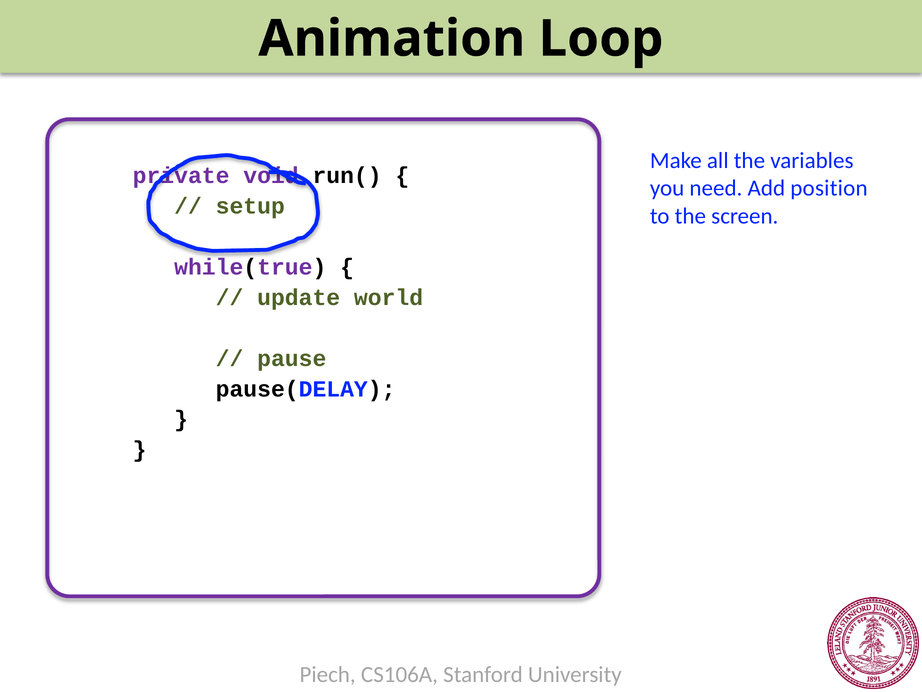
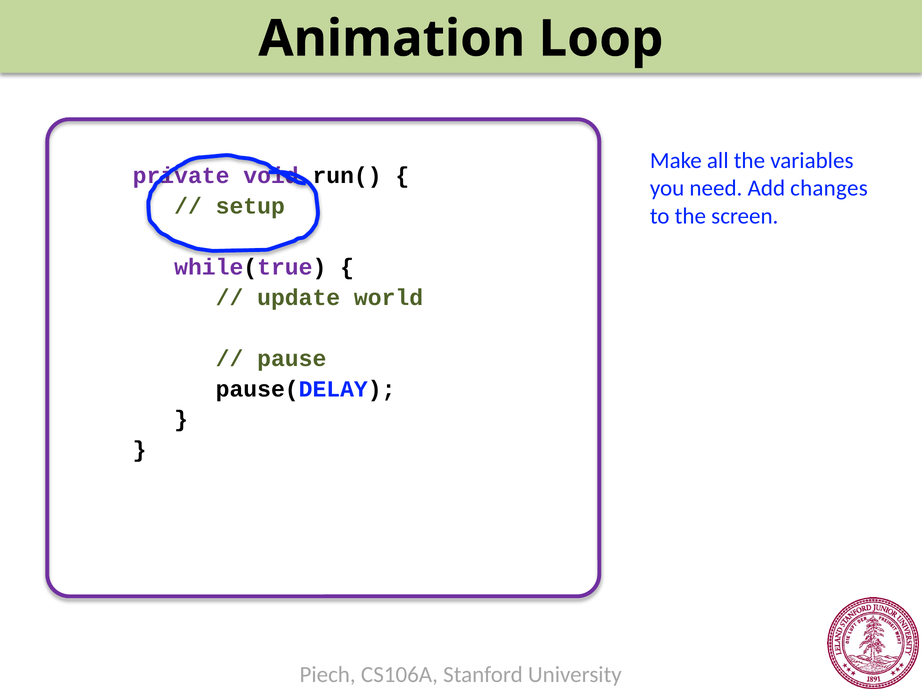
position: position -> changes
